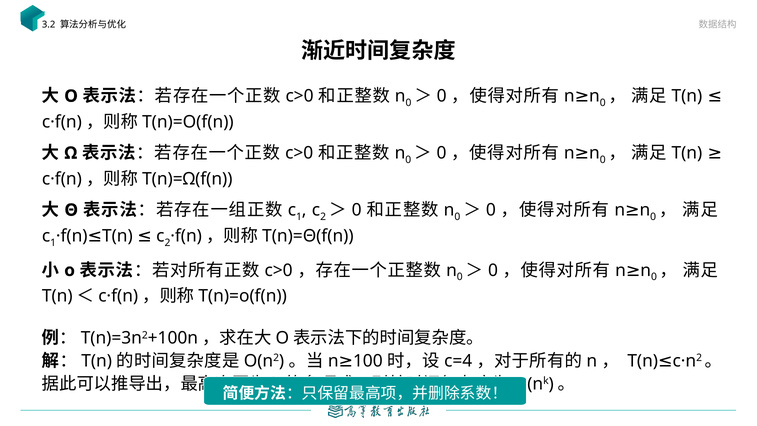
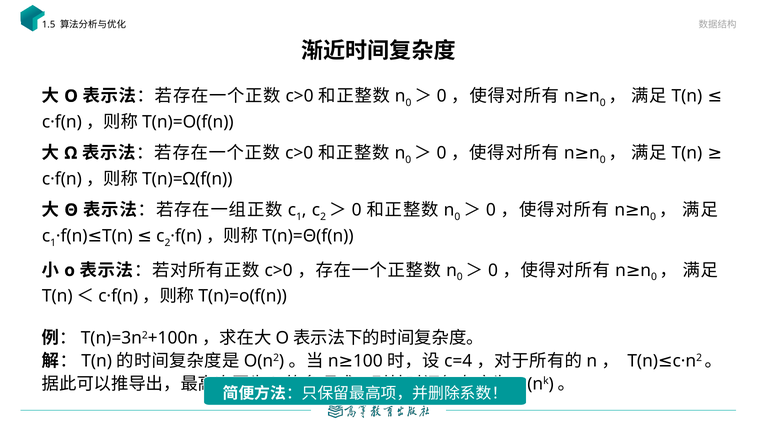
3.2: 3.2 -> 1.5
